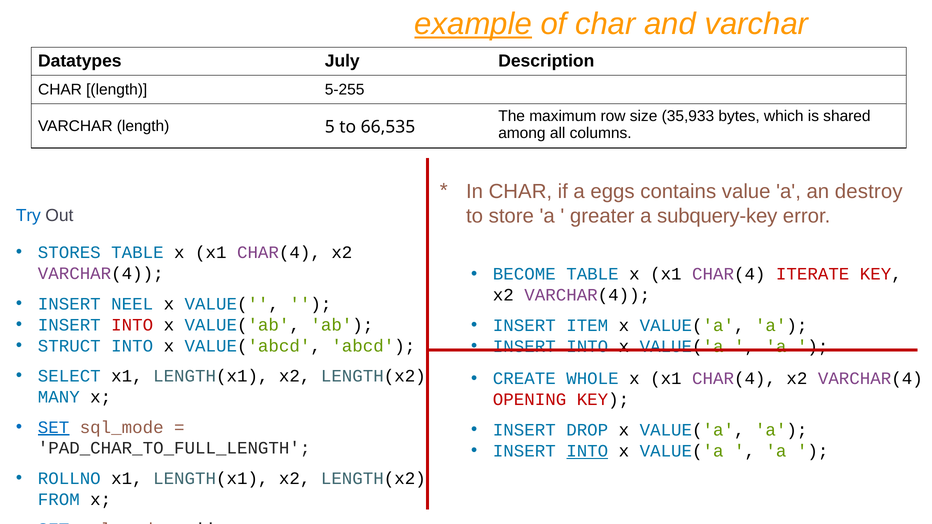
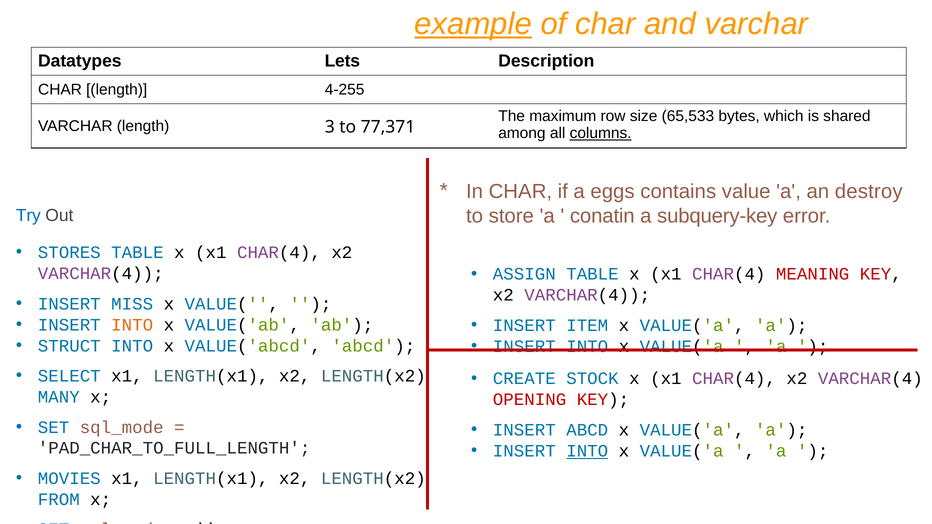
July: July -> Lets
5-255: 5-255 -> 4-255
35,933: 35,933 -> 65,533
5: 5 -> 3
66,535: 66,535 -> 77,371
columns underline: none -> present
greater: greater -> conatin
BECOME: BECOME -> ASSIGN
ITERATE: ITERATE -> MEANING
NEEL: NEEL -> MISS
INTO at (132, 325) colour: red -> orange
WHOLE: WHOLE -> STOCK
SET at (54, 427) underline: present -> none
INSERT DROP: DROP -> ABCD
ROLLNO: ROLLNO -> MOVIES
